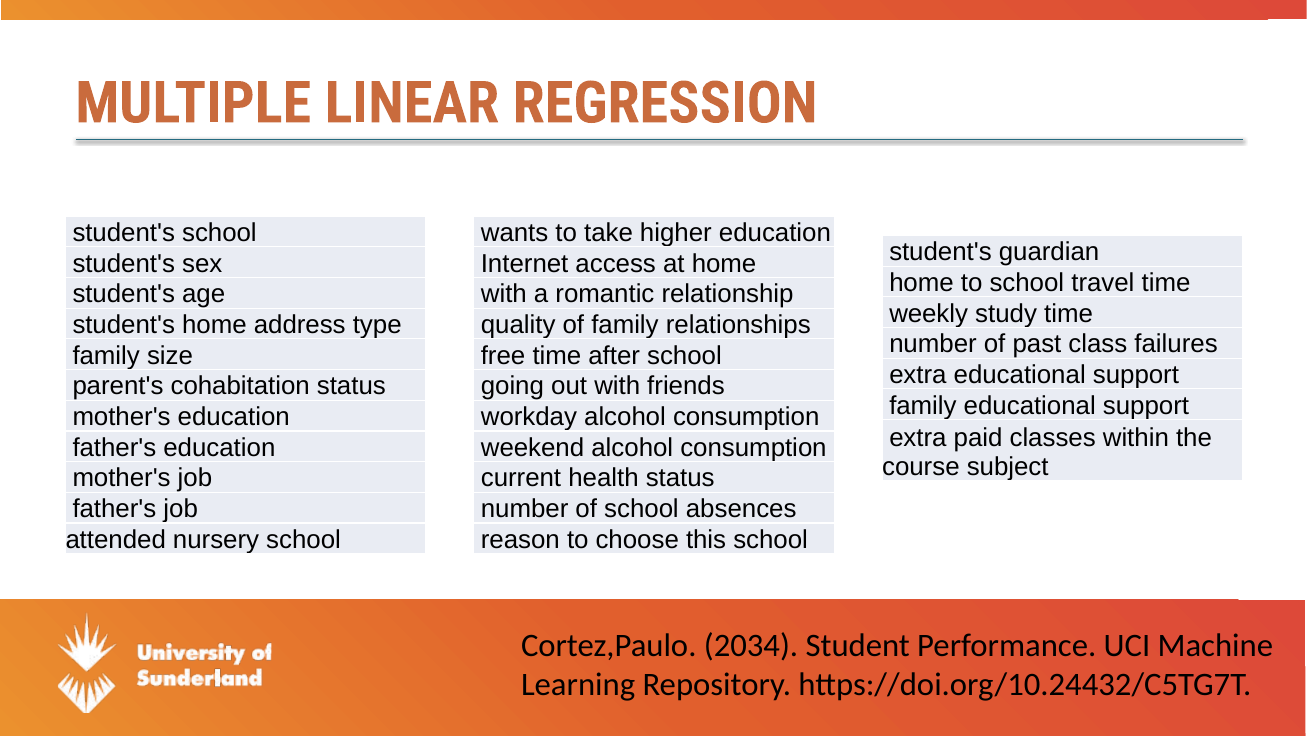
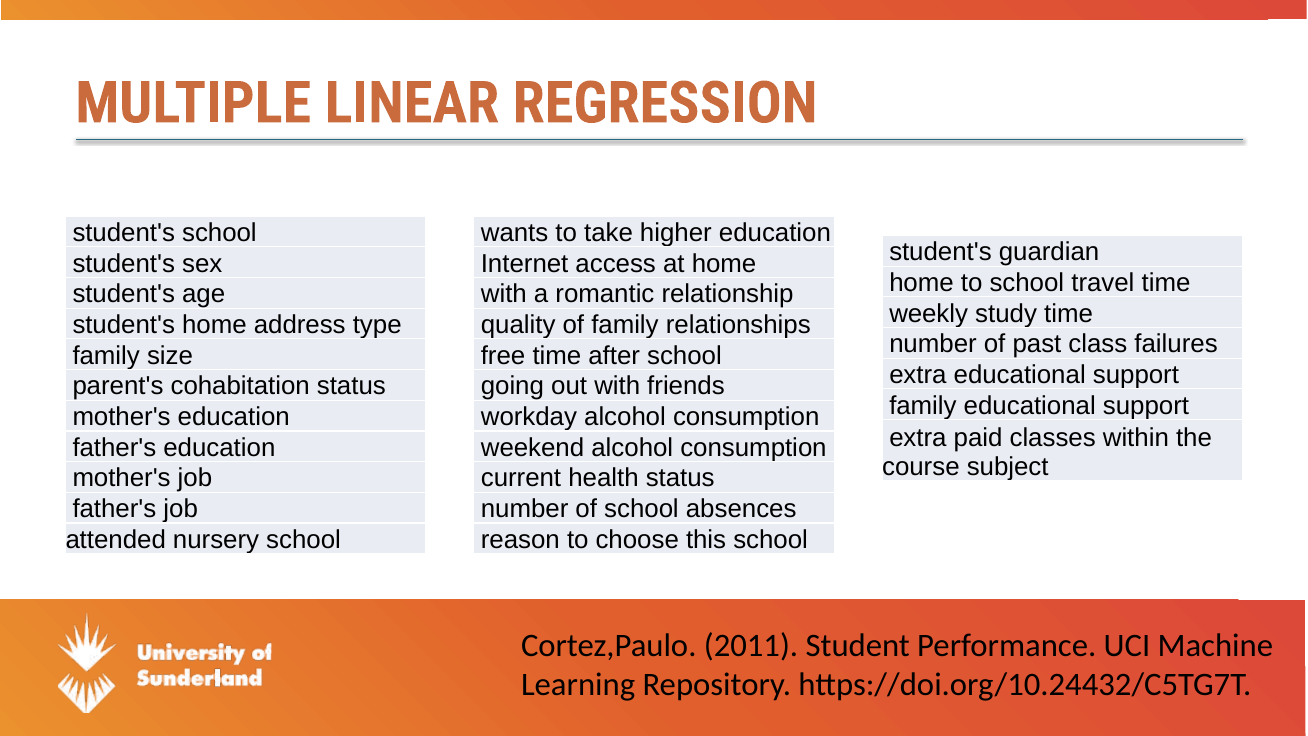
2034: 2034 -> 2011
